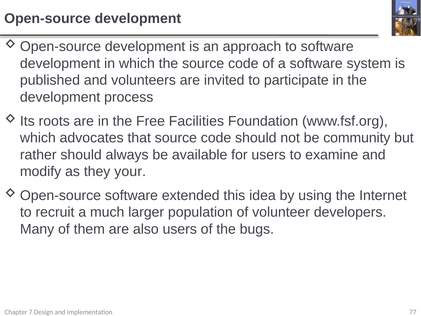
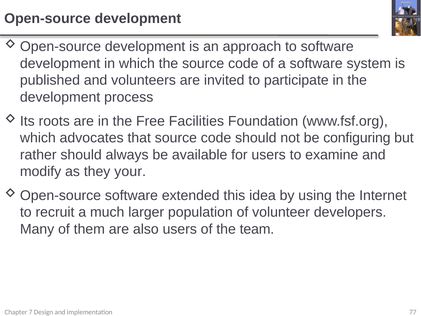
community: community -> configuring
bugs: bugs -> team
